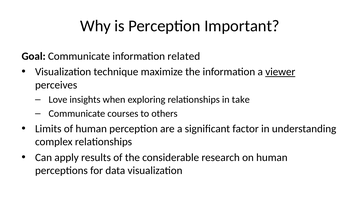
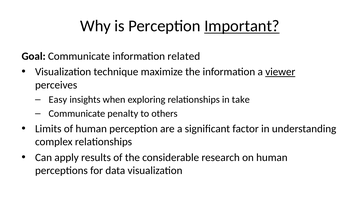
Important underline: none -> present
Love: Love -> Easy
courses: courses -> penalty
